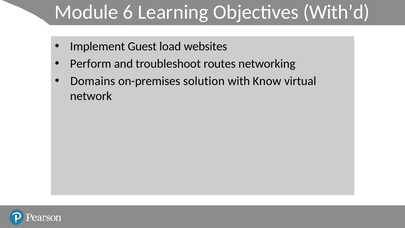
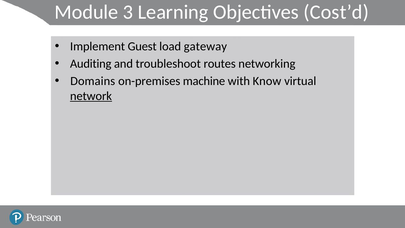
6: 6 -> 3
With’d: With’d -> Cost’d
websites: websites -> gateway
Perform: Perform -> Auditing
solution: solution -> machine
network underline: none -> present
